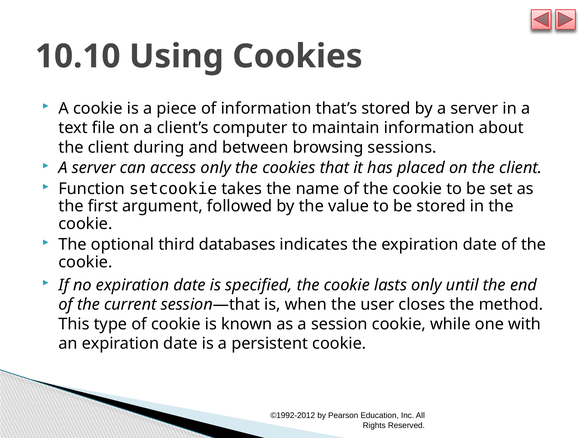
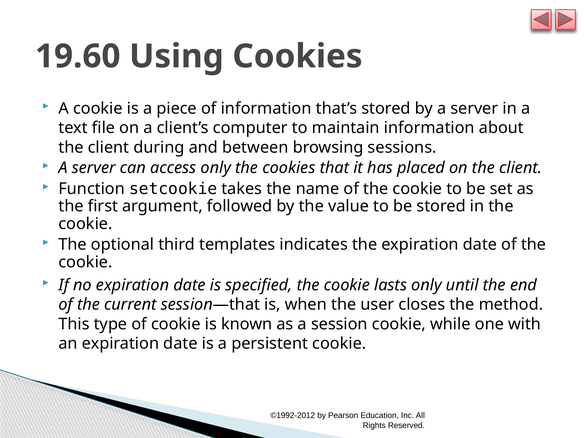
10.10: 10.10 -> 19.60
databases: databases -> templates
